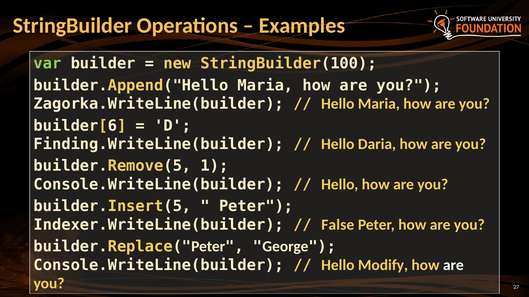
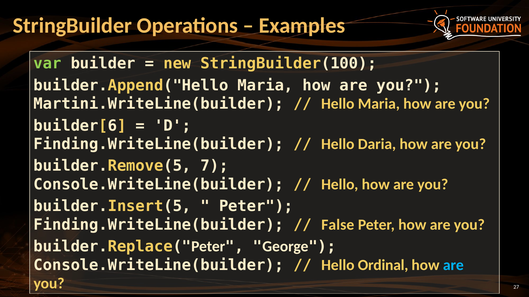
Zagorka.WriteLine(builder: Zagorka.WriteLine(builder -> Martini.WriteLine(builder
1: 1 -> 7
Indexer.WriteLine(builder at (159, 225): Indexer.WriteLine(builder -> Finding.WriteLine(builder
Modify: Modify -> Ordinal
are at (453, 266) colour: white -> light blue
